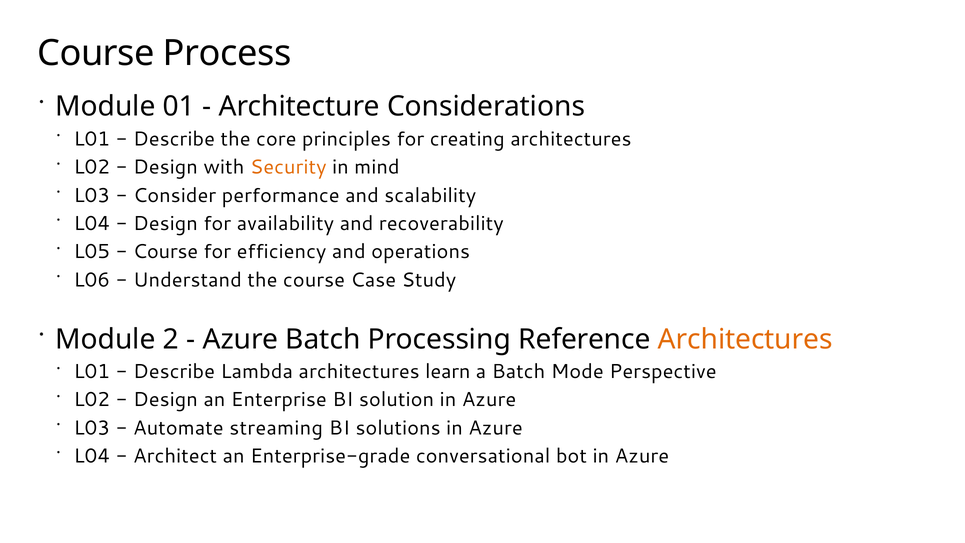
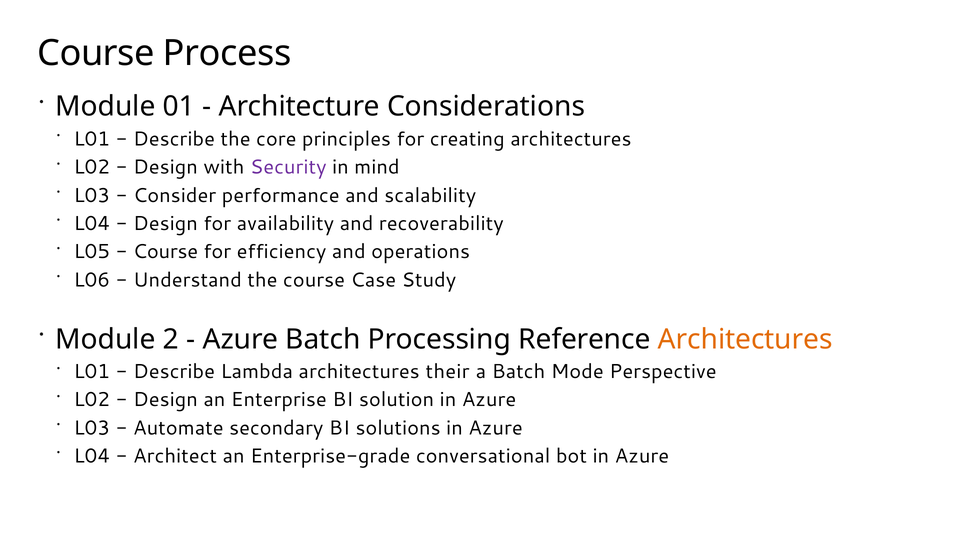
Security colour: orange -> purple
learn: learn -> their
streaming: streaming -> secondary
